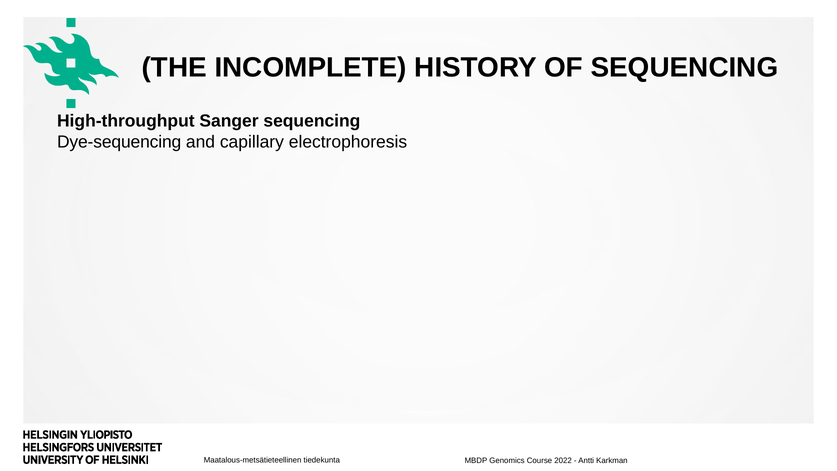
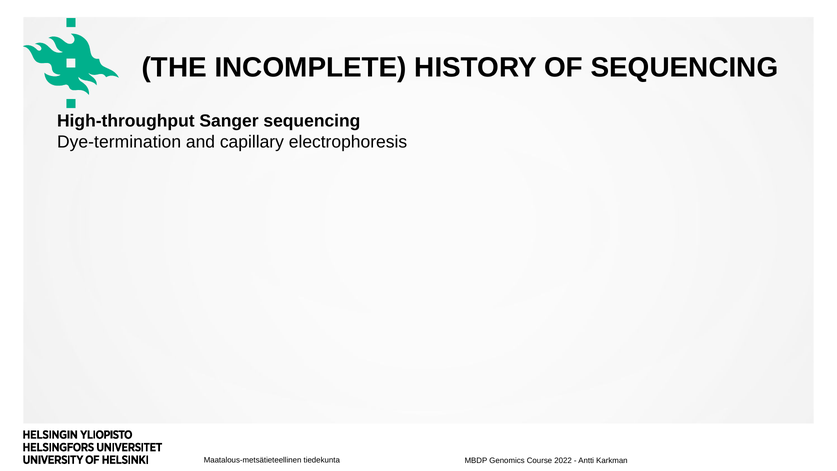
Dye-sequencing: Dye-sequencing -> Dye-termination
